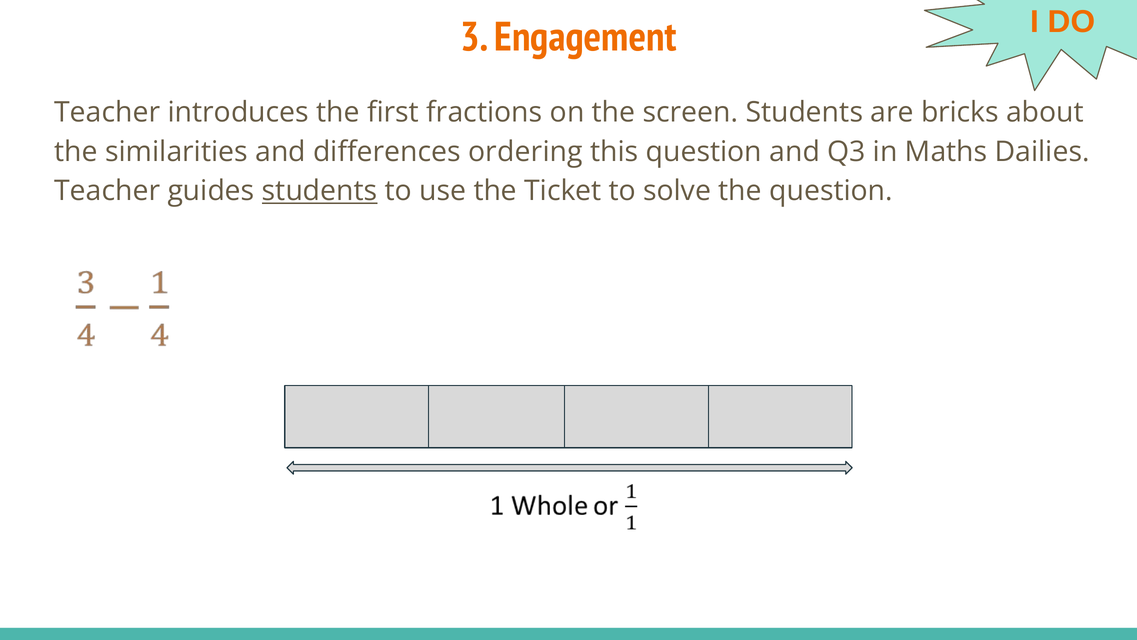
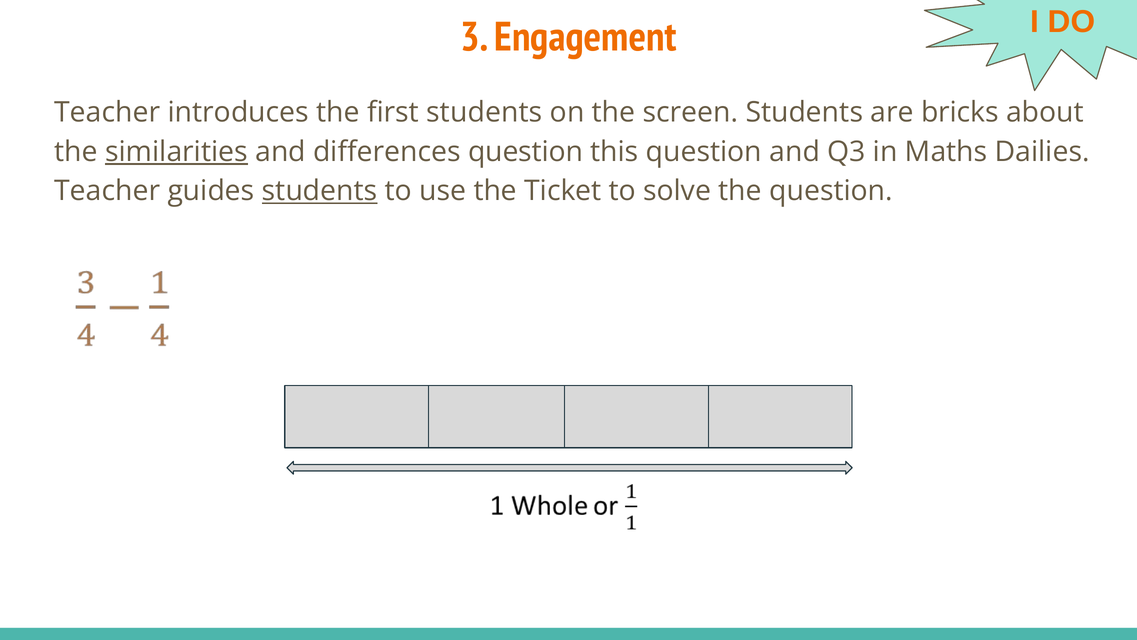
first fractions: fractions -> students
similarities underline: none -> present
differences ordering: ordering -> question
